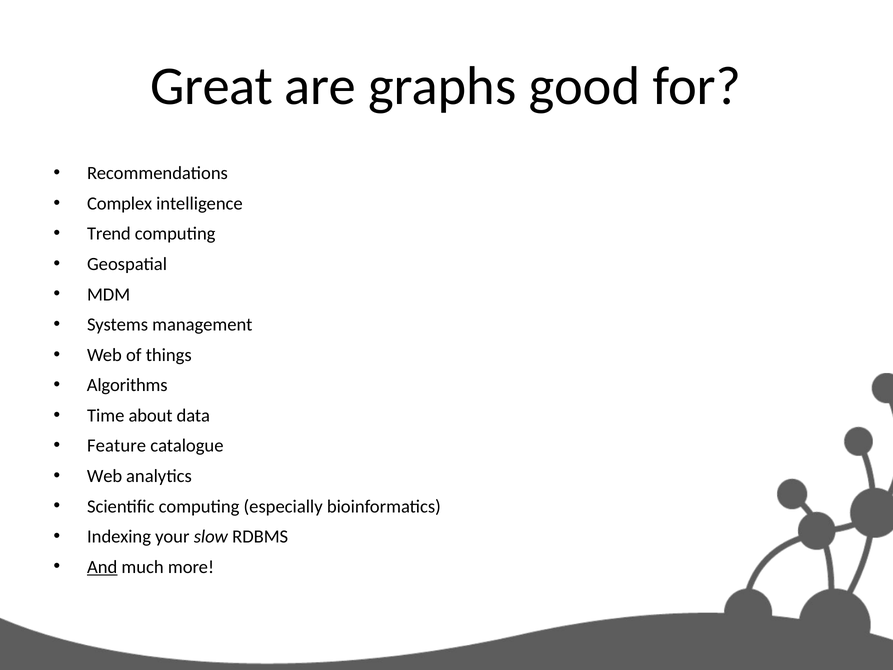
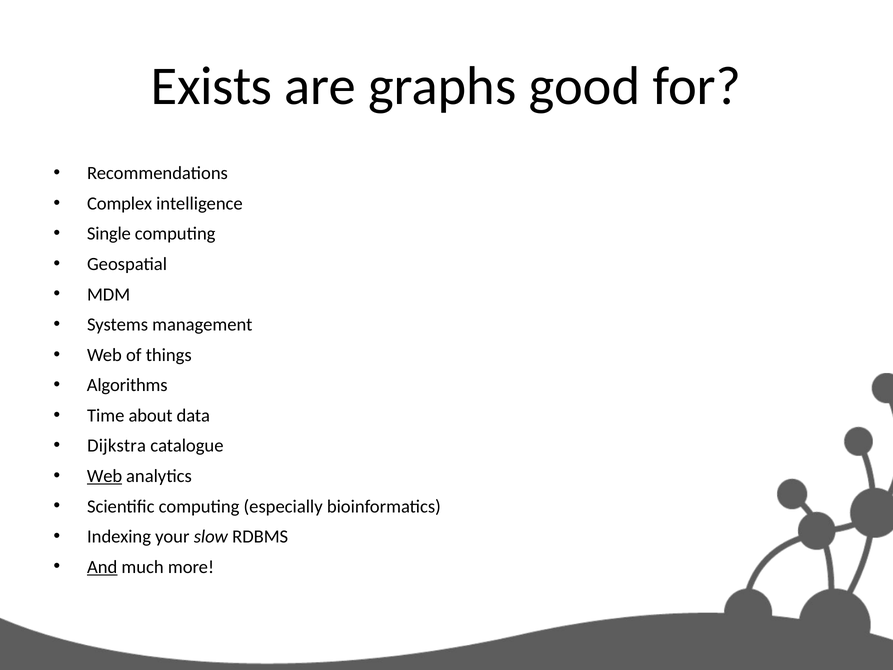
Great: Great -> Exists
Trend: Trend -> Single
Feature: Feature -> Dijkstra
Web at (105, 476) underline: none -> present
